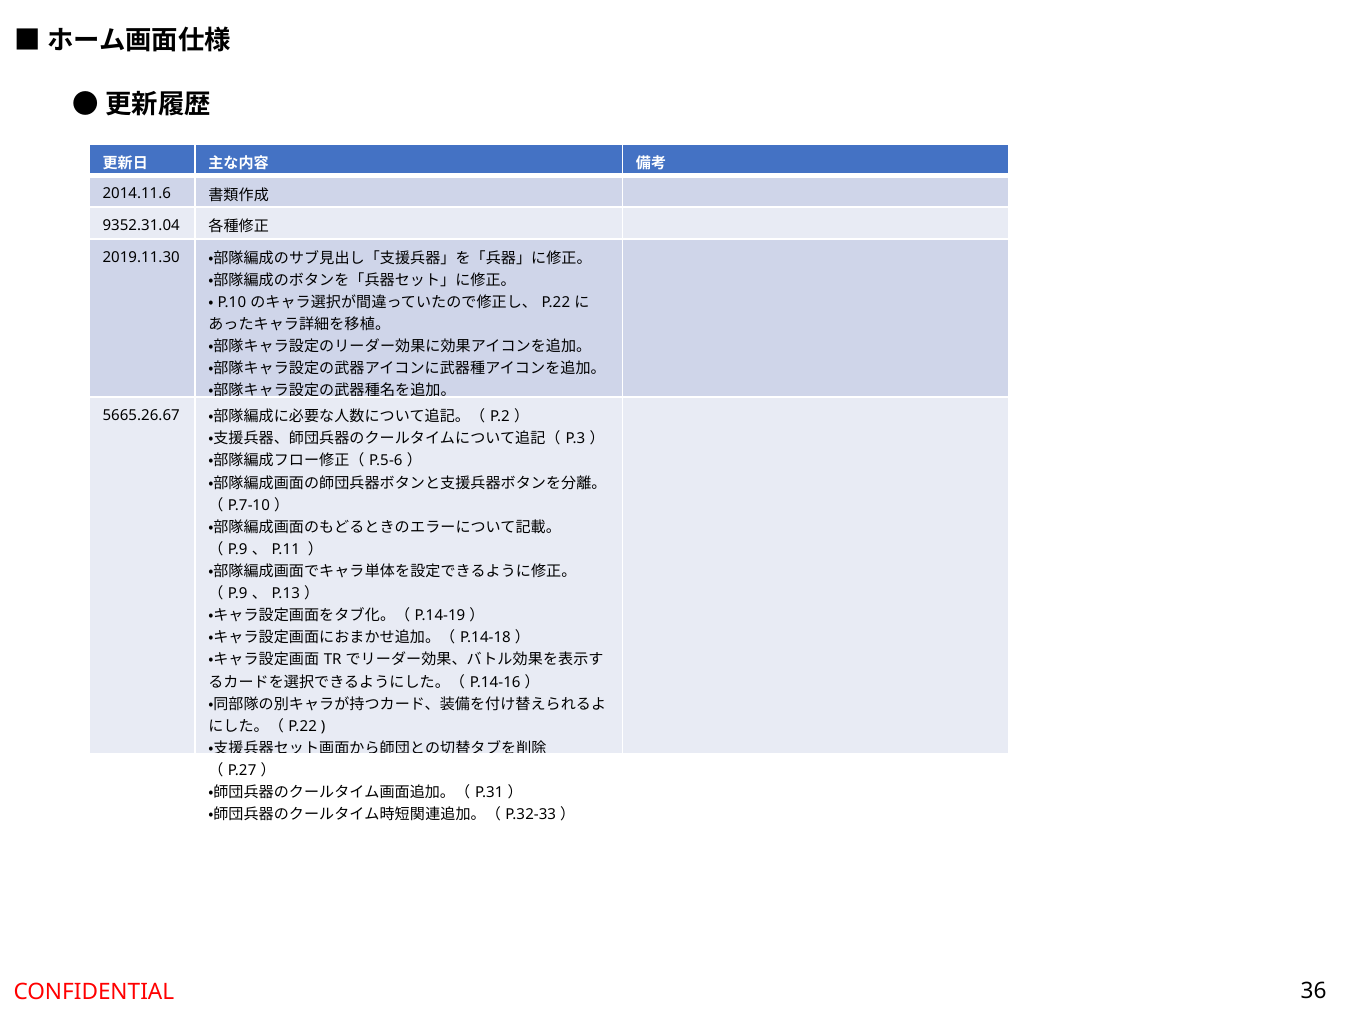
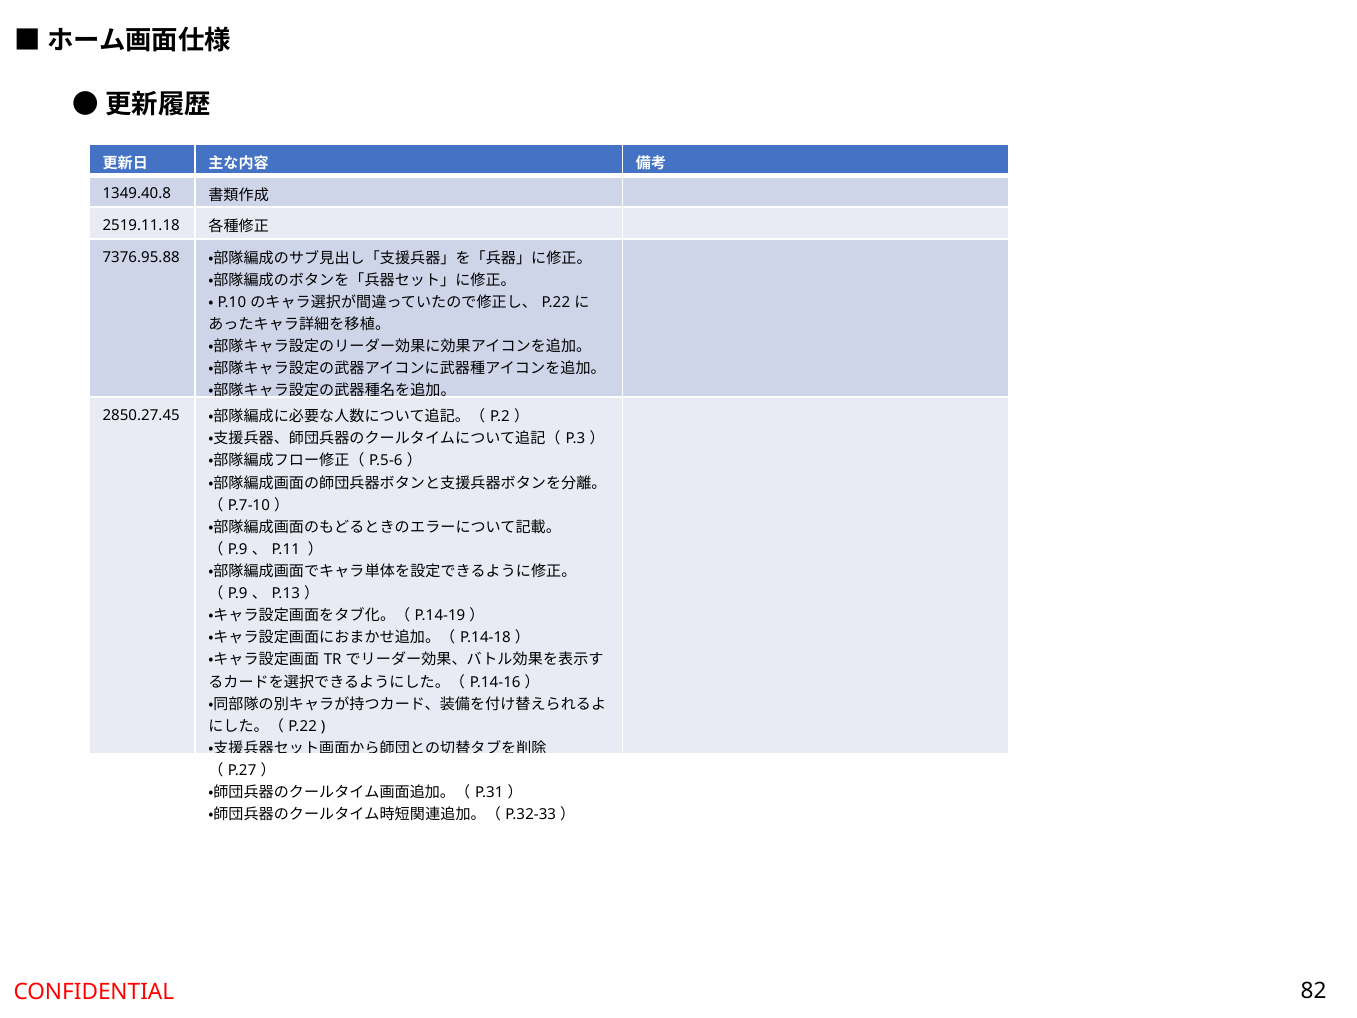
2014.11.6: 2014.11.6 -> 1349.40.8
9352.31.04: 9352.31.04 -> 2519.11.18
2019.11.30: 2019.11.30 -> 7376.95.88
5665.26.67: 5665.26.67 -> 2850.27.45
36: 36 -> 82
